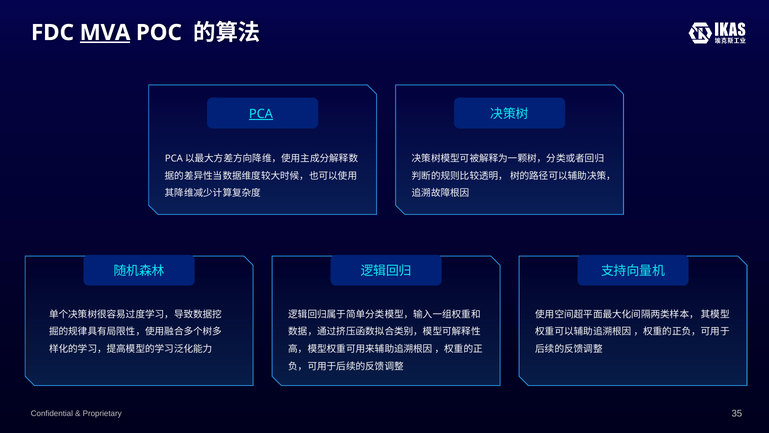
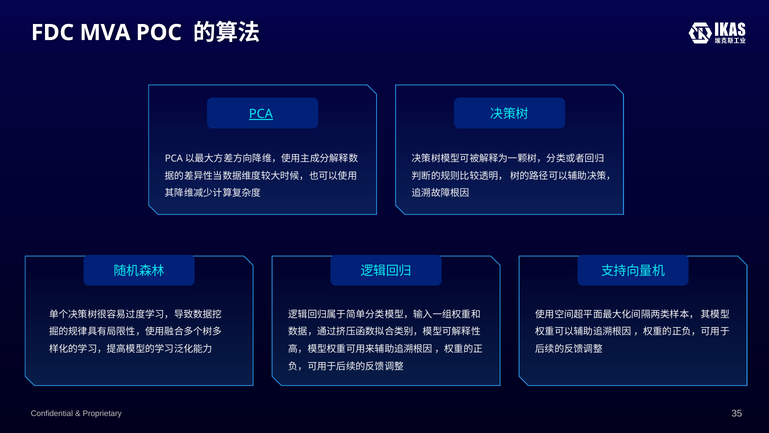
MVA underline: present -> none
